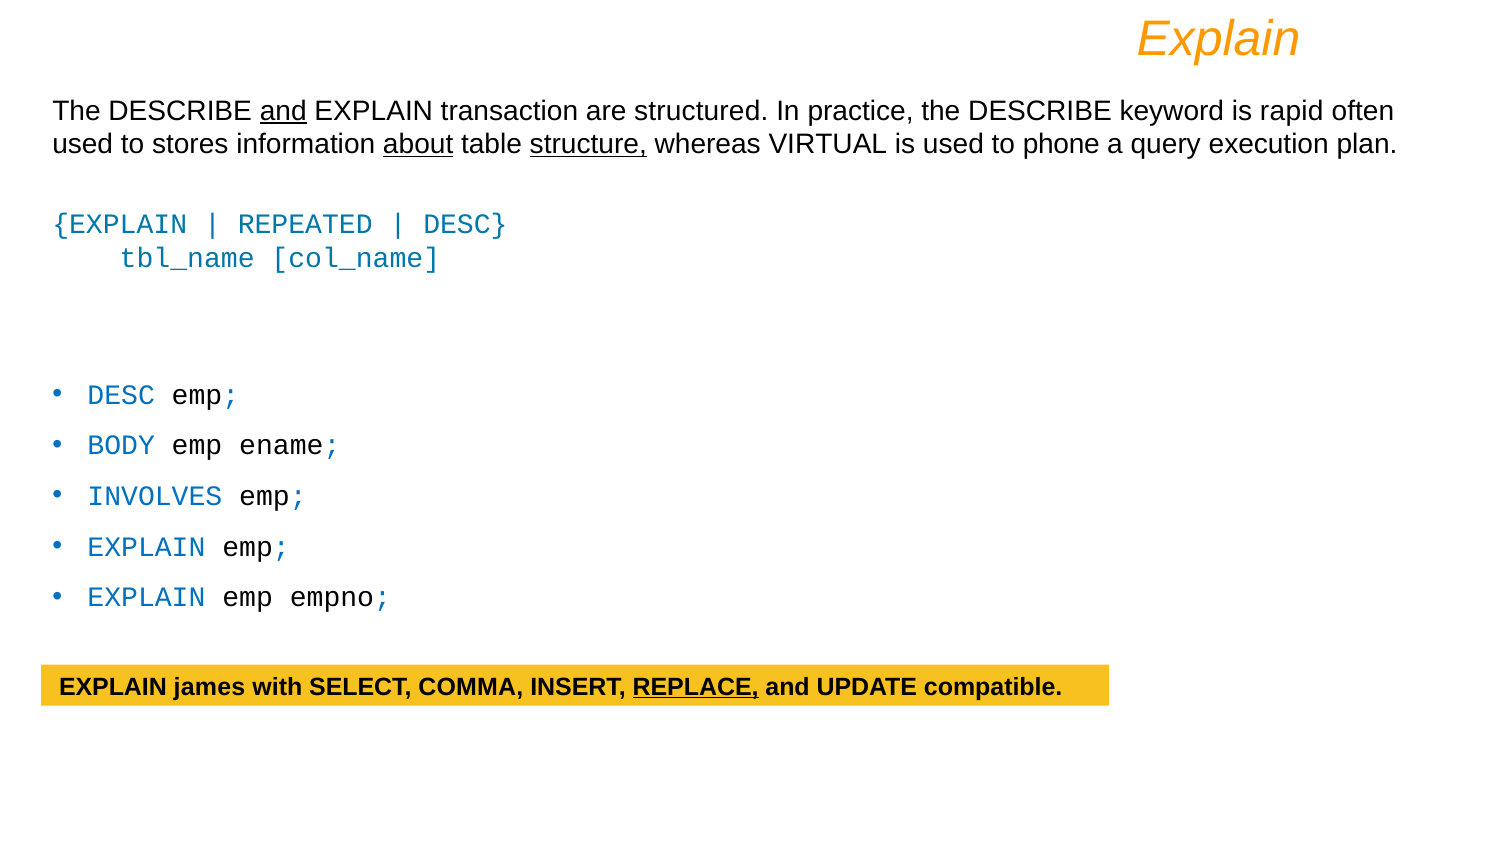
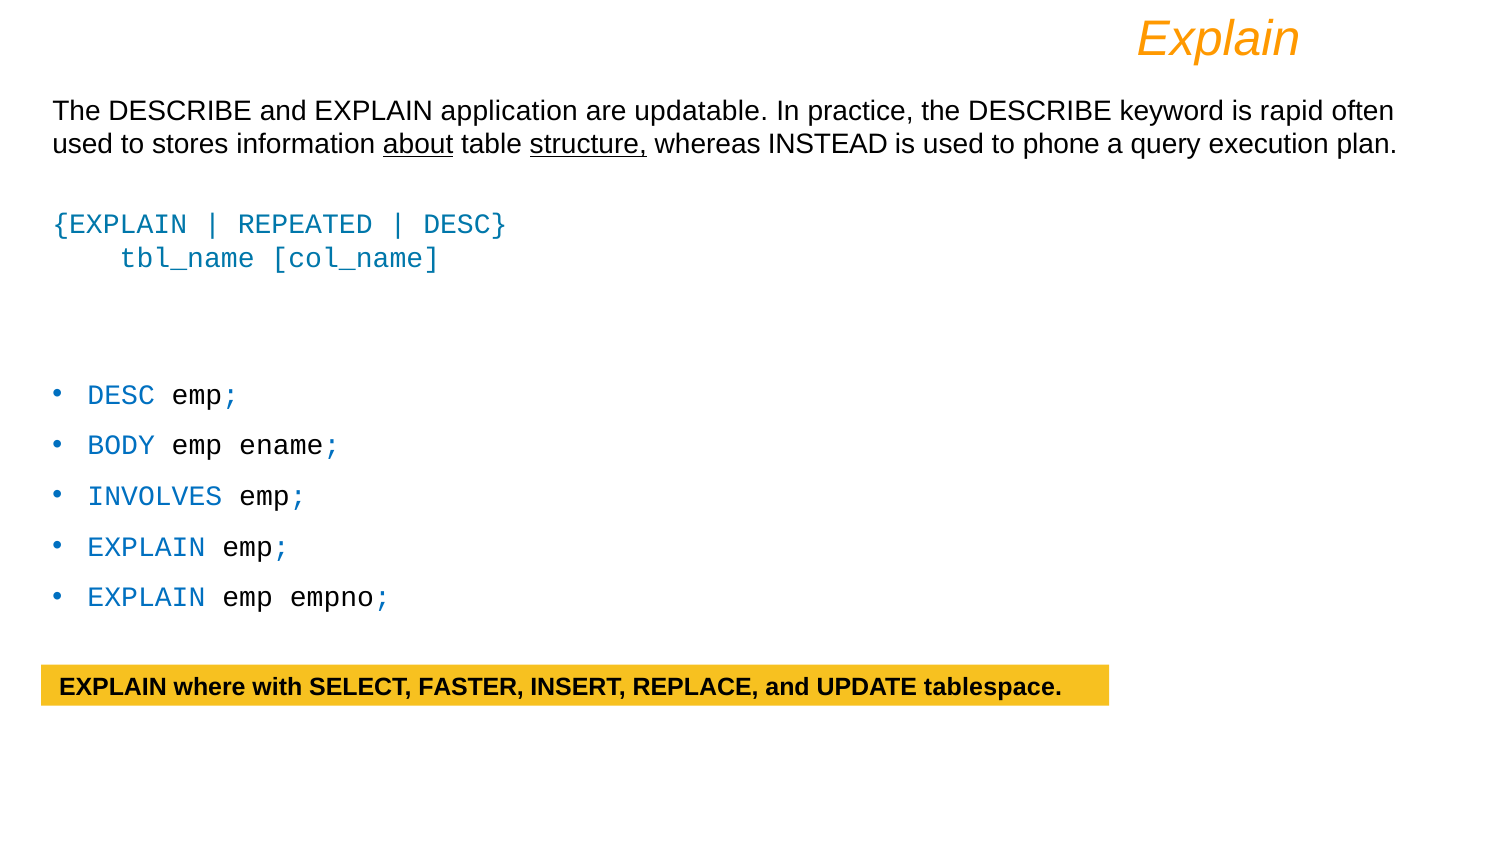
and at (283, 111) underline: present -> none
transaction: transaction -> application
structured: structured -> updatable
VIRTUAL: VIRTUAL -> INSTEAD
james: james -> where
COMMA: COMMA -> FASTER
REPLACE underline: present -> none
compatible: compatible -> tablespace
